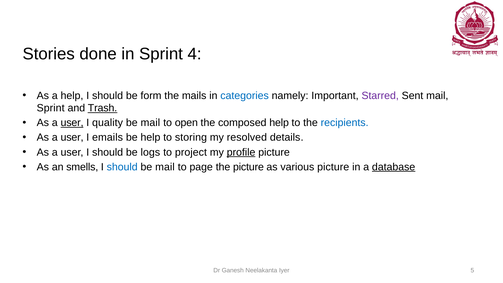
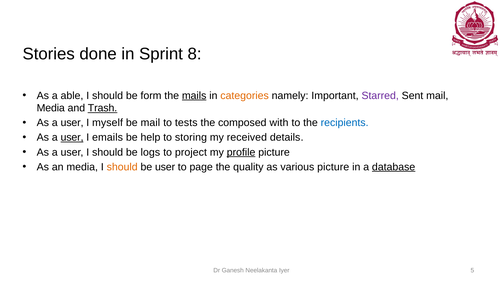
4: 4 -> 8
a help: help -> able
mails underline: none -> present
categories colour: blue -> orange
Sprint at (51, 108): Sprint -> Media
user at (72, 123) underline: present -> none
quality: quality -> myself
open: open -> tests
composed help: help -> with
user at (72, 138) underline: none -> present
resolved: resolved -> received
an smells: smells -> media
should at (122, 167) colour: blue -> orange
mail at (165, 167): mail -> user
the picture: picture -> quality
